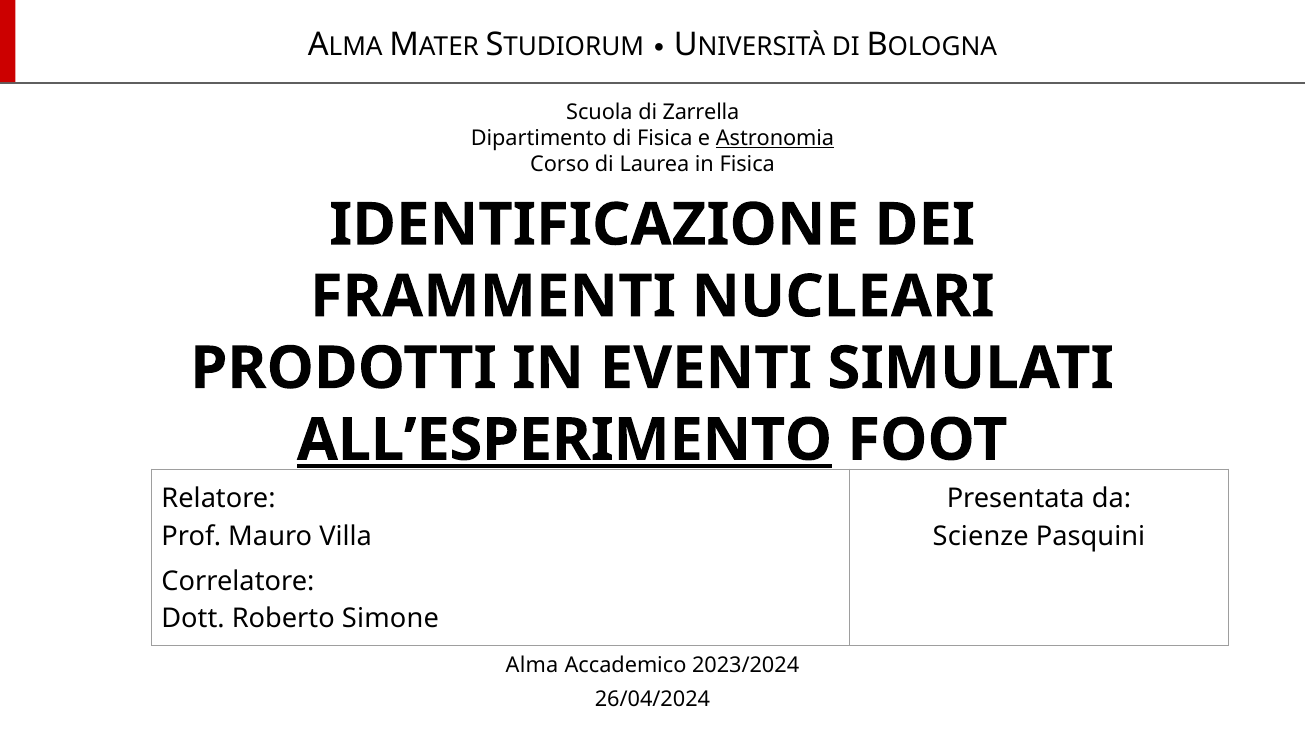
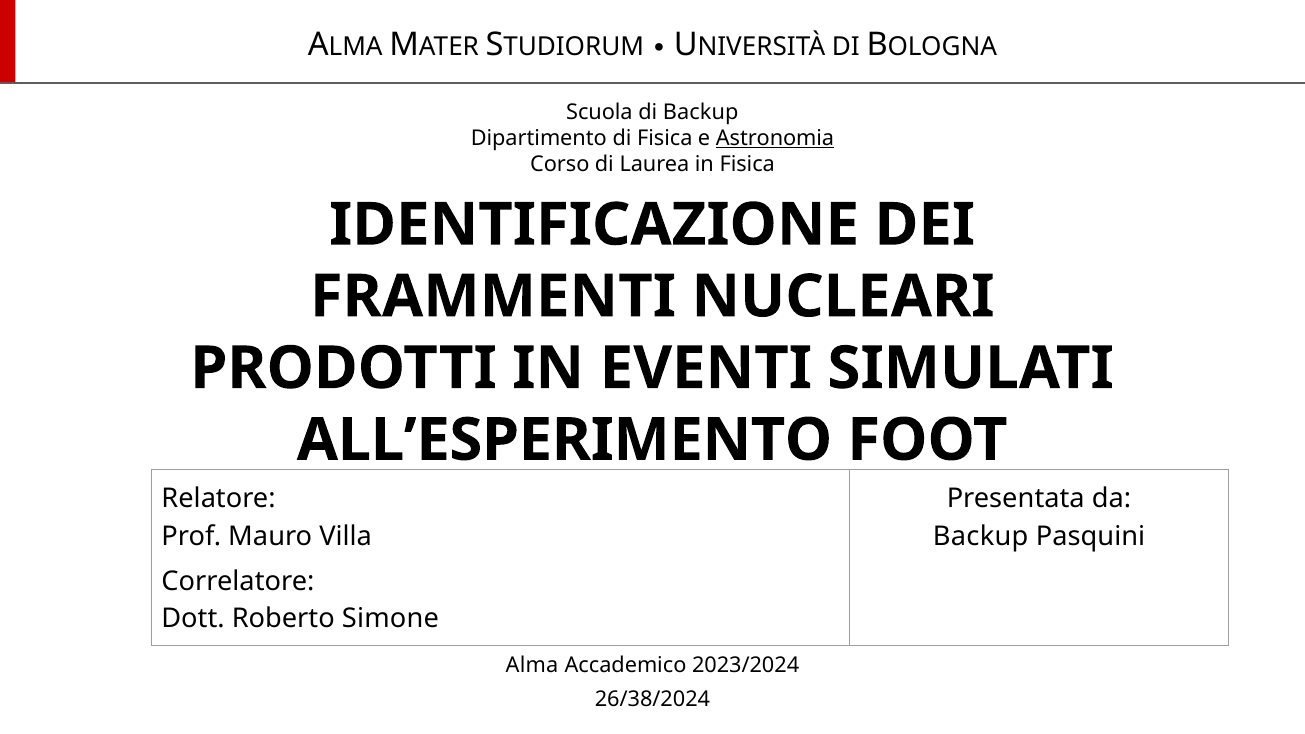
di Zarrella: Zarrella -> Backup
ALL’ESPERIMENTO underline: present -> none
Scienze at (981, 536): Scienze -> Backup
26/04/2024: 26/04/2024 -> 26/38/2024
